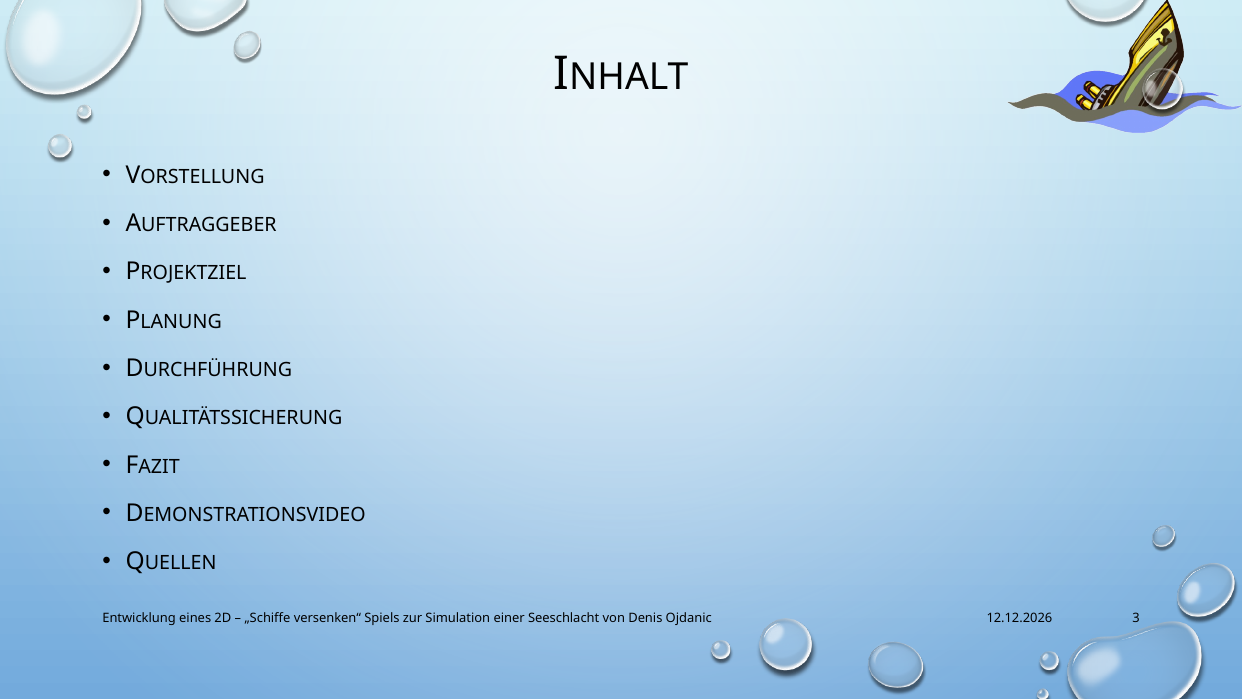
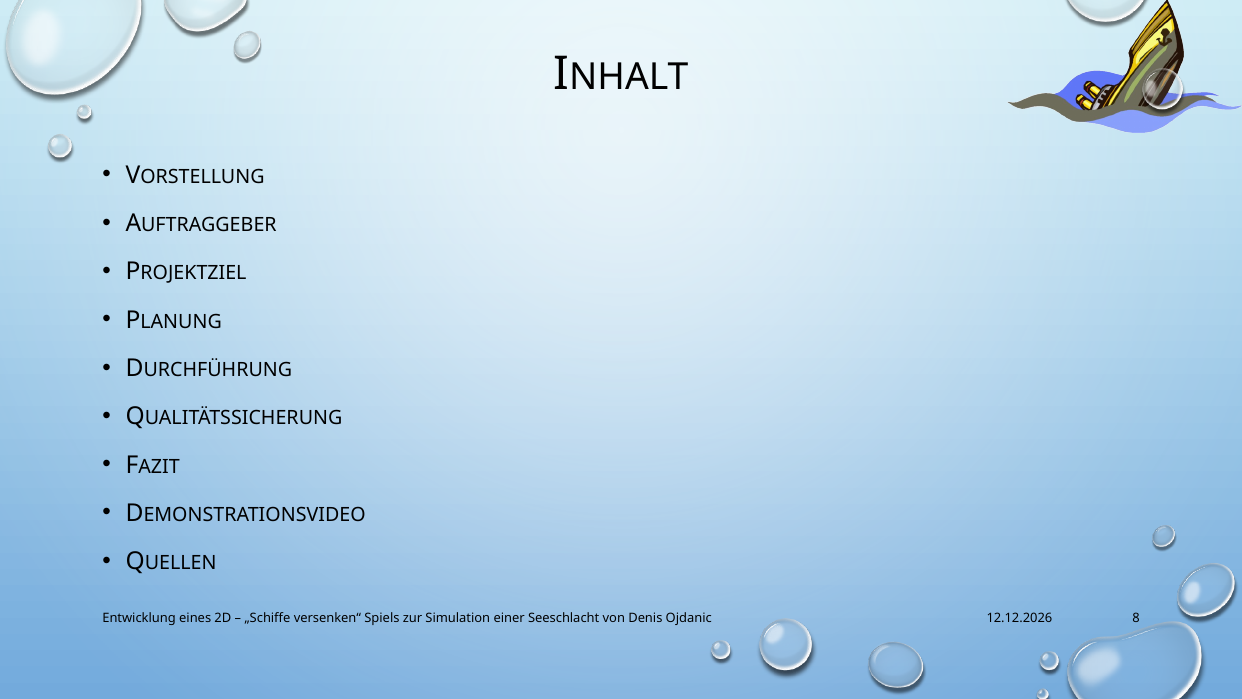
3: 3 -> 8
